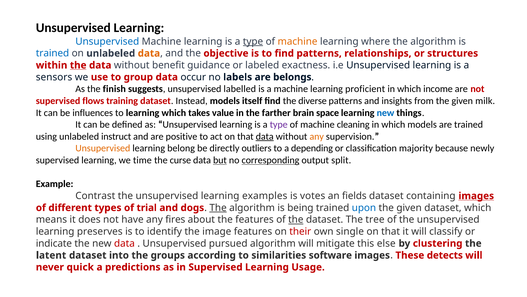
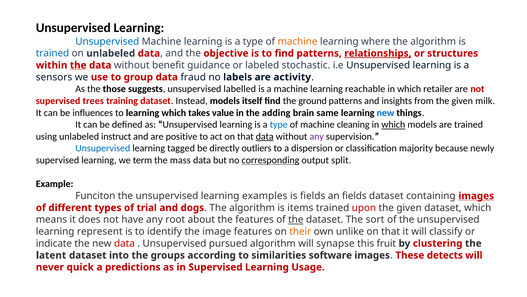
type at (253, 41) underline: present -> none
data at (149, 53) colour: orange -> red
relationships underline: none -> present
exactness: exactness -> stochastic
occur: occur -> fraud
belongs: belongs -> activity
finish: finish -> those
proficient: proficient -> reachable
income: income -> retailer
flows: flows -> trees
diverse: diverse -> ground
farther: farther -> adding
space: space -> same
type at (279, 124) colour: purple -> blue
which at (393, 124) underline: none -> present
any at (317, 136) colour: orange -> purple
Unsupervised at (103, 148) colour: orange -> blue
belong: belong -> tagged
depending: depending -> dispersion
time: time -> term
curse: curse -> mass
but underline: present -> none
Contrast: Contrast -> Funciton
is votes: votes -> fields
The at (218, 207) underline: present -> none
being: being -> items
upon colour: blue -> red
fires: fires -> root
tree: tree -> sort
preserves: preserves -> represent
their colour: red -> orange
single: single -> unlike
mitigate: mitigate -> synapse
else: else -> fruit
